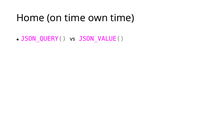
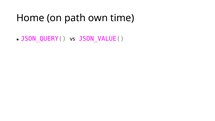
on time: time -> path
